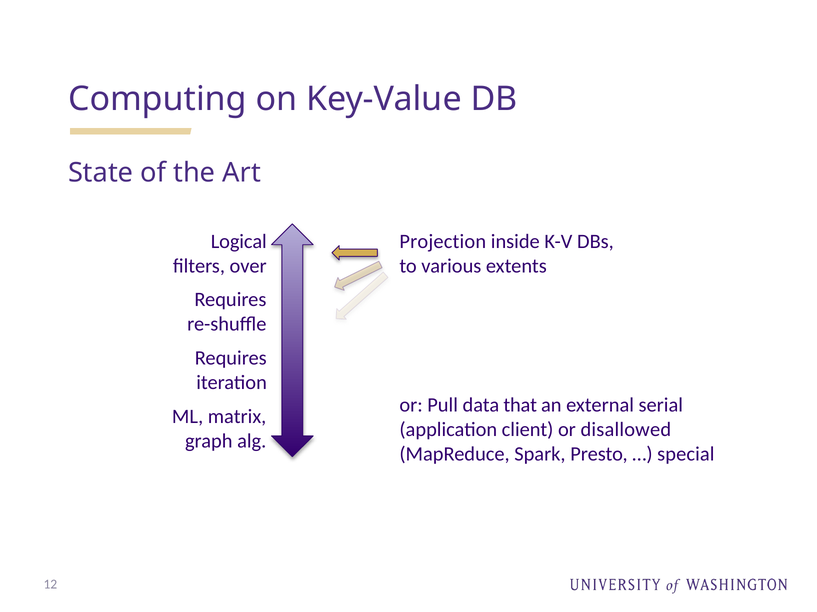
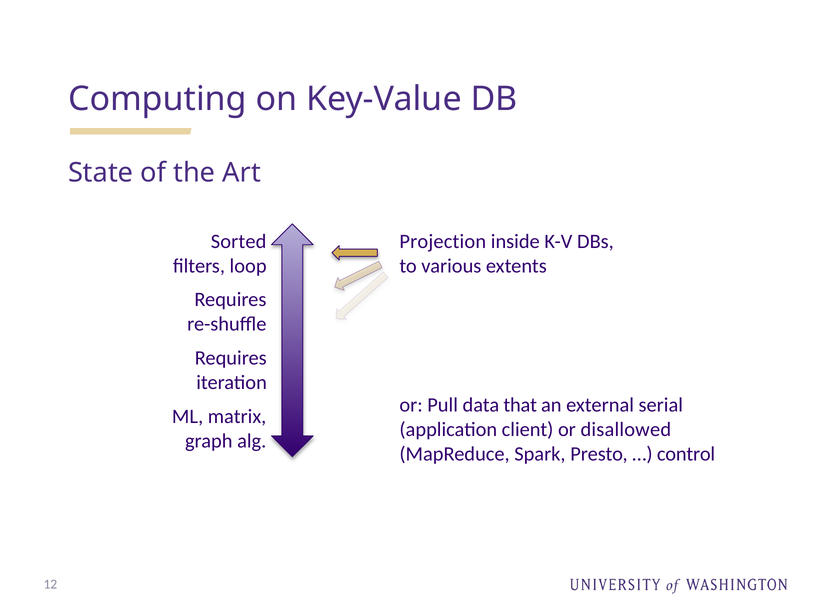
Logical: Logical -> Sorted
over: over -> loop
special: special -> control
